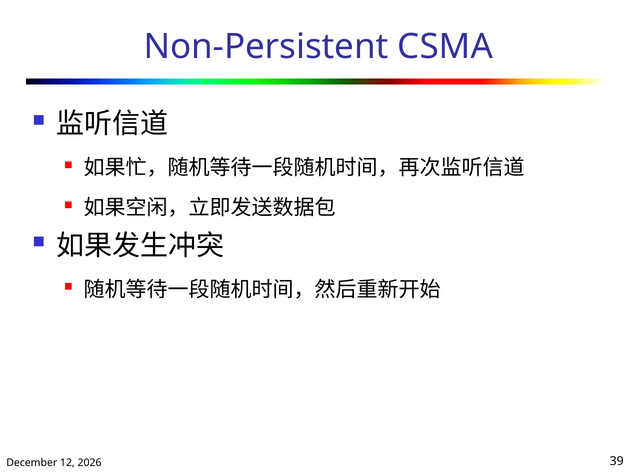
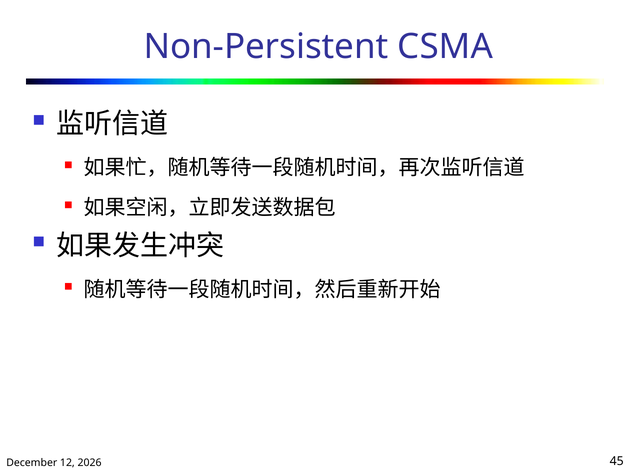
39: 39 -> 45
